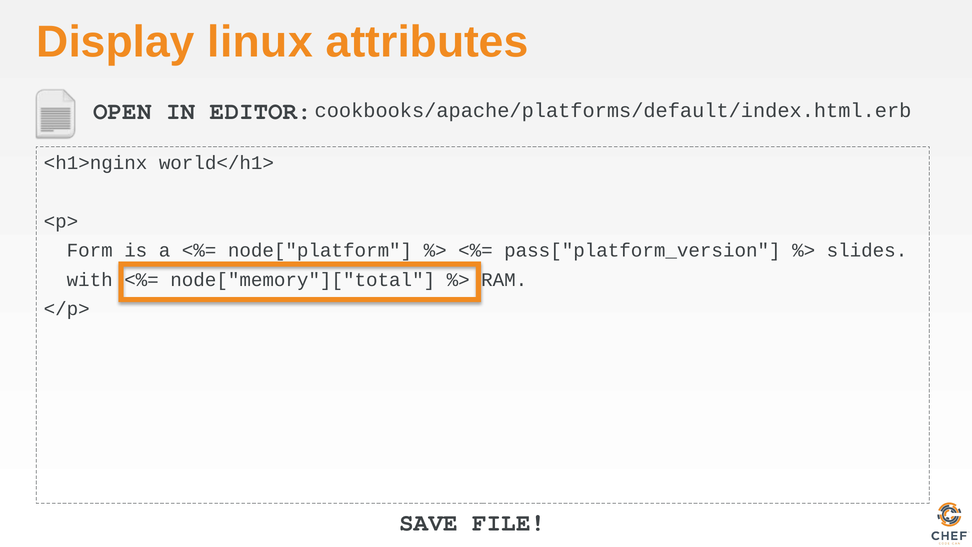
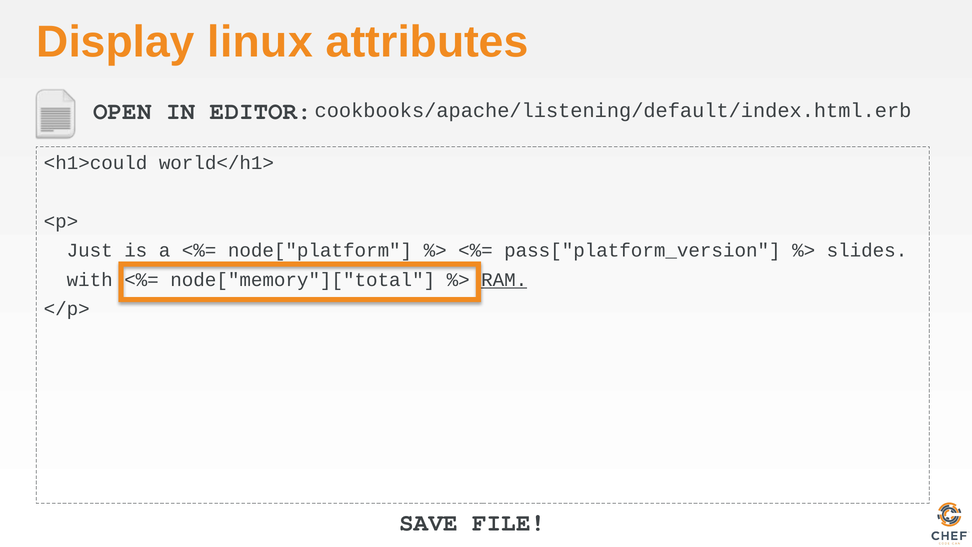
cookbooks/apache/platforms/default/index.html.erb: cookbooks/apache/platforms/default/index.html.erb -> cookbooks/apache/listening/default/index.html.erb
<h1>nginx: <h1>nginx -> <h1>could
Form: Form -> Just
RAM underline: none -> present
